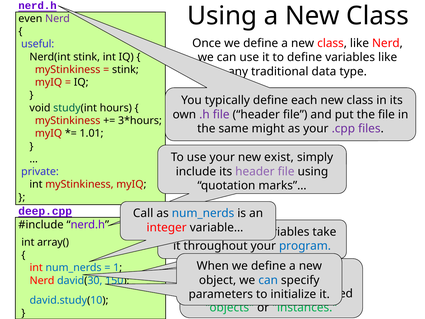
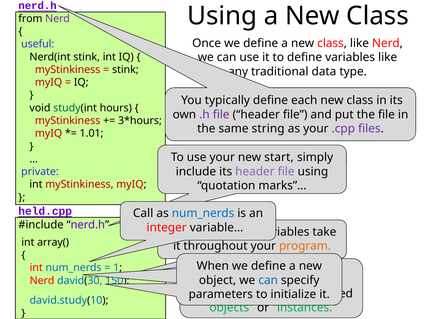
even: even -> from
might: might -> string
exist: exist -> start
deep.cpp: deep.cpp -> held.cpp
program colour: blue -> orange
